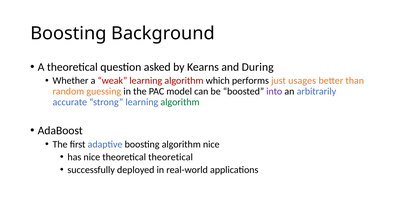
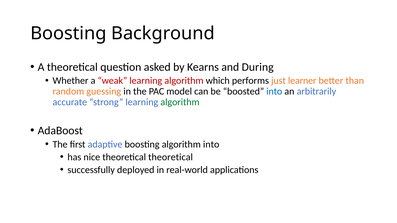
usages: usages -> learner
into at (274, 92) colour: purple -> blue
algorithm nice: nice -> into
